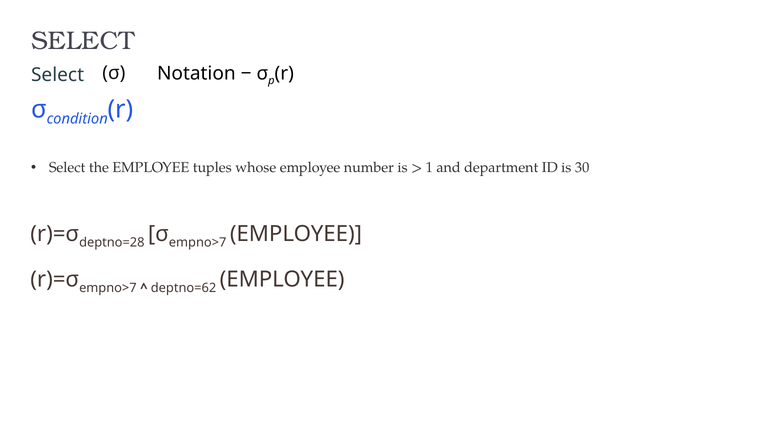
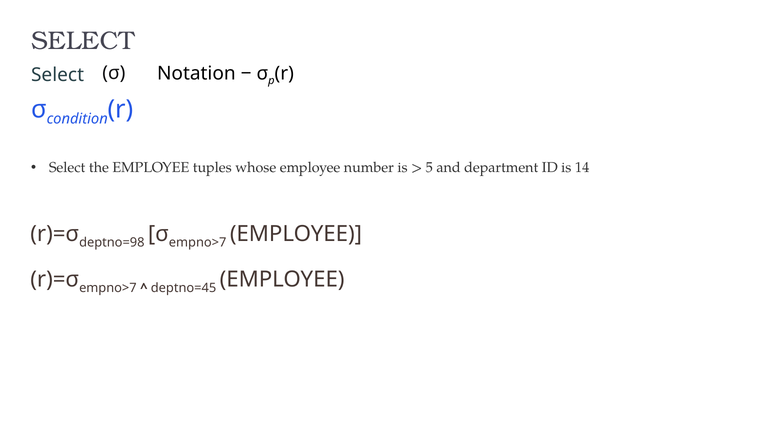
1: 1 -> 5
30: 30 -> 14
deptno=28: deptno=28 -> deptno=98
deptno=62: deptno=62 -> deptno=45
